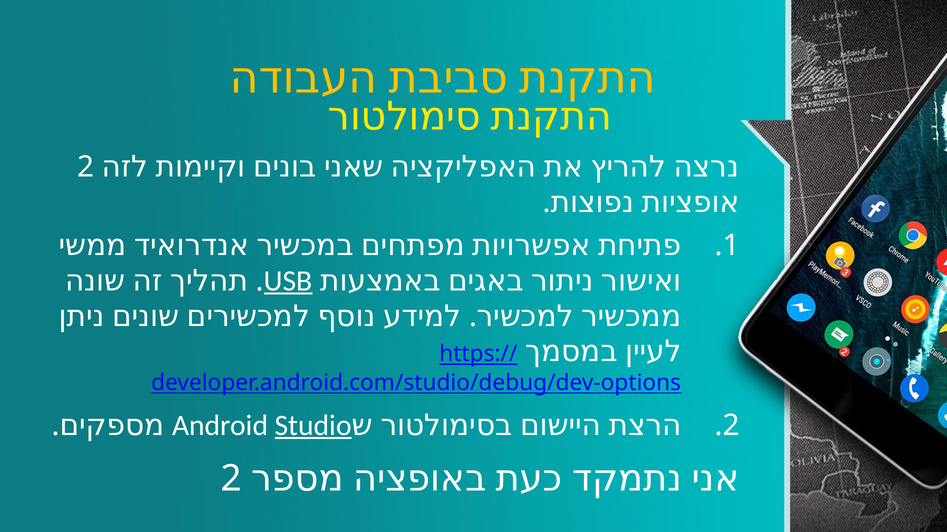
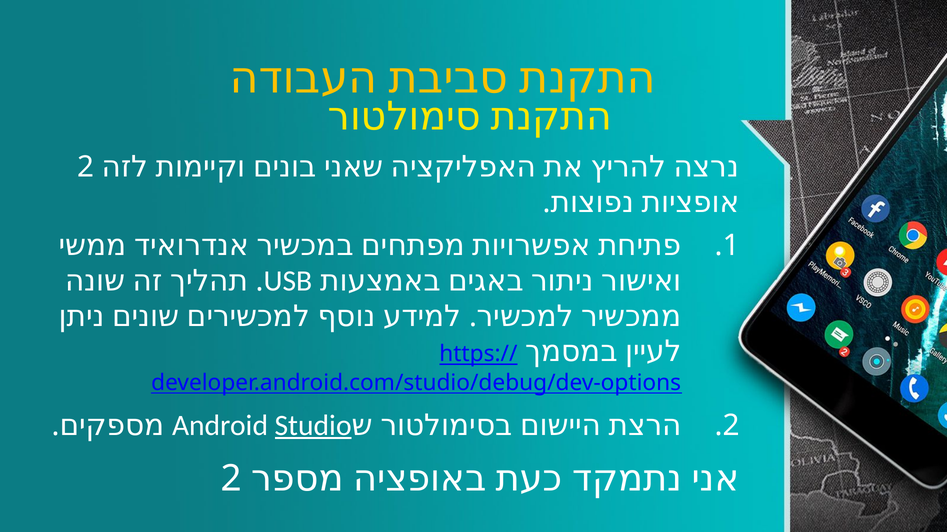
USB underline: present -> none
